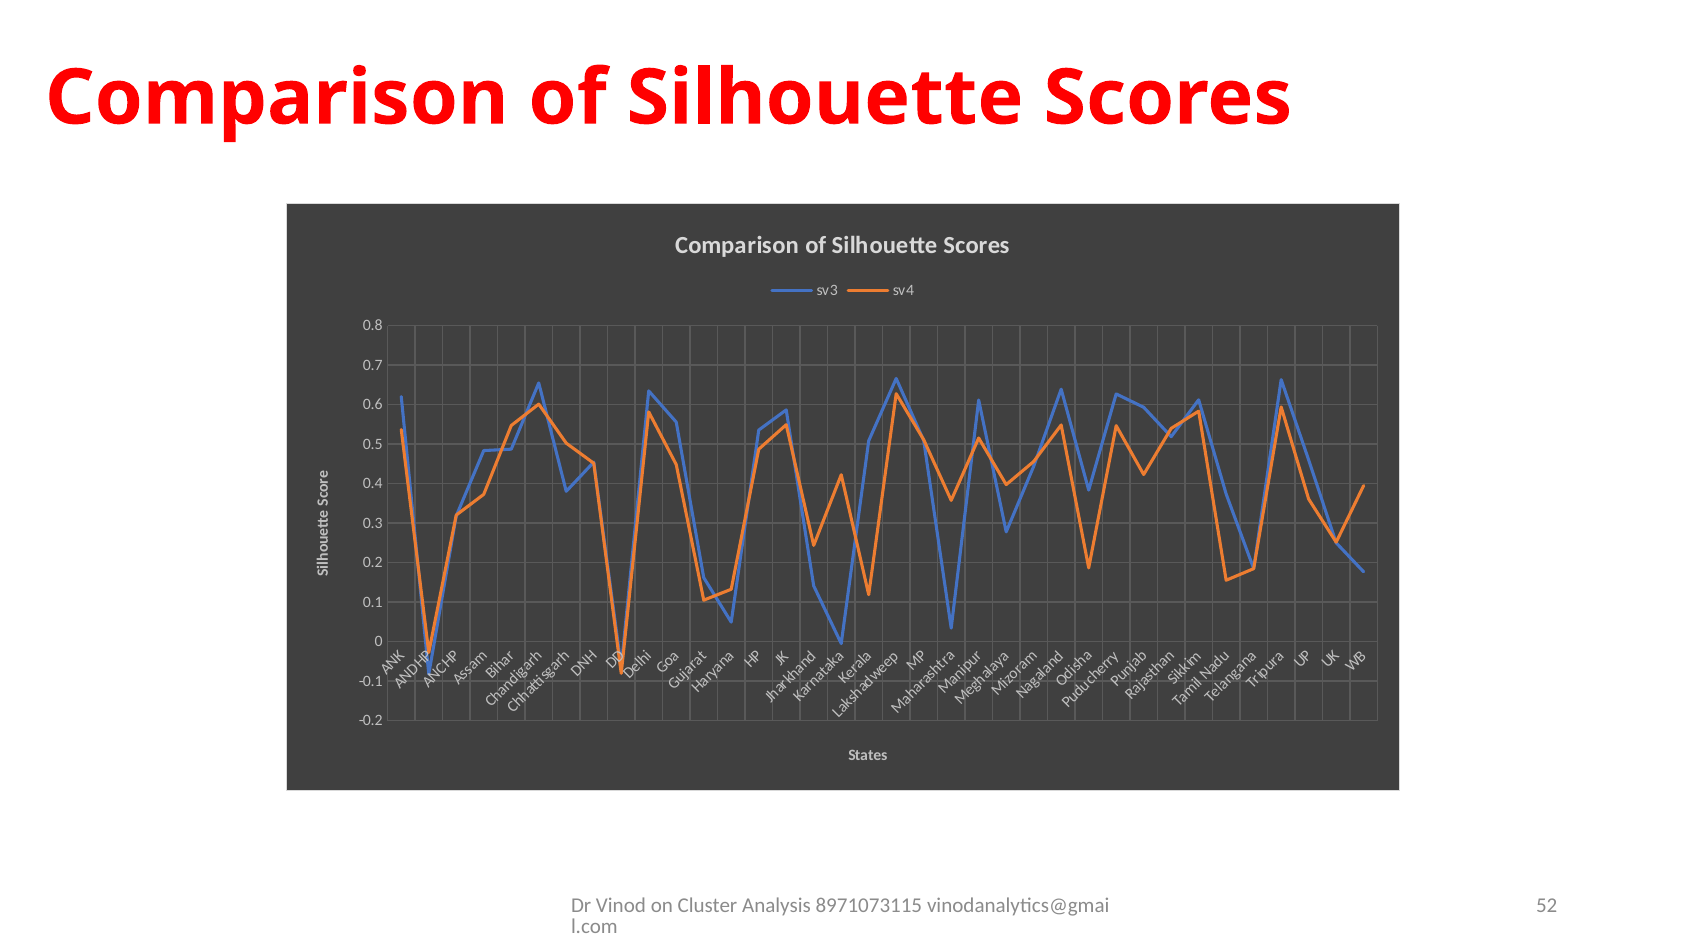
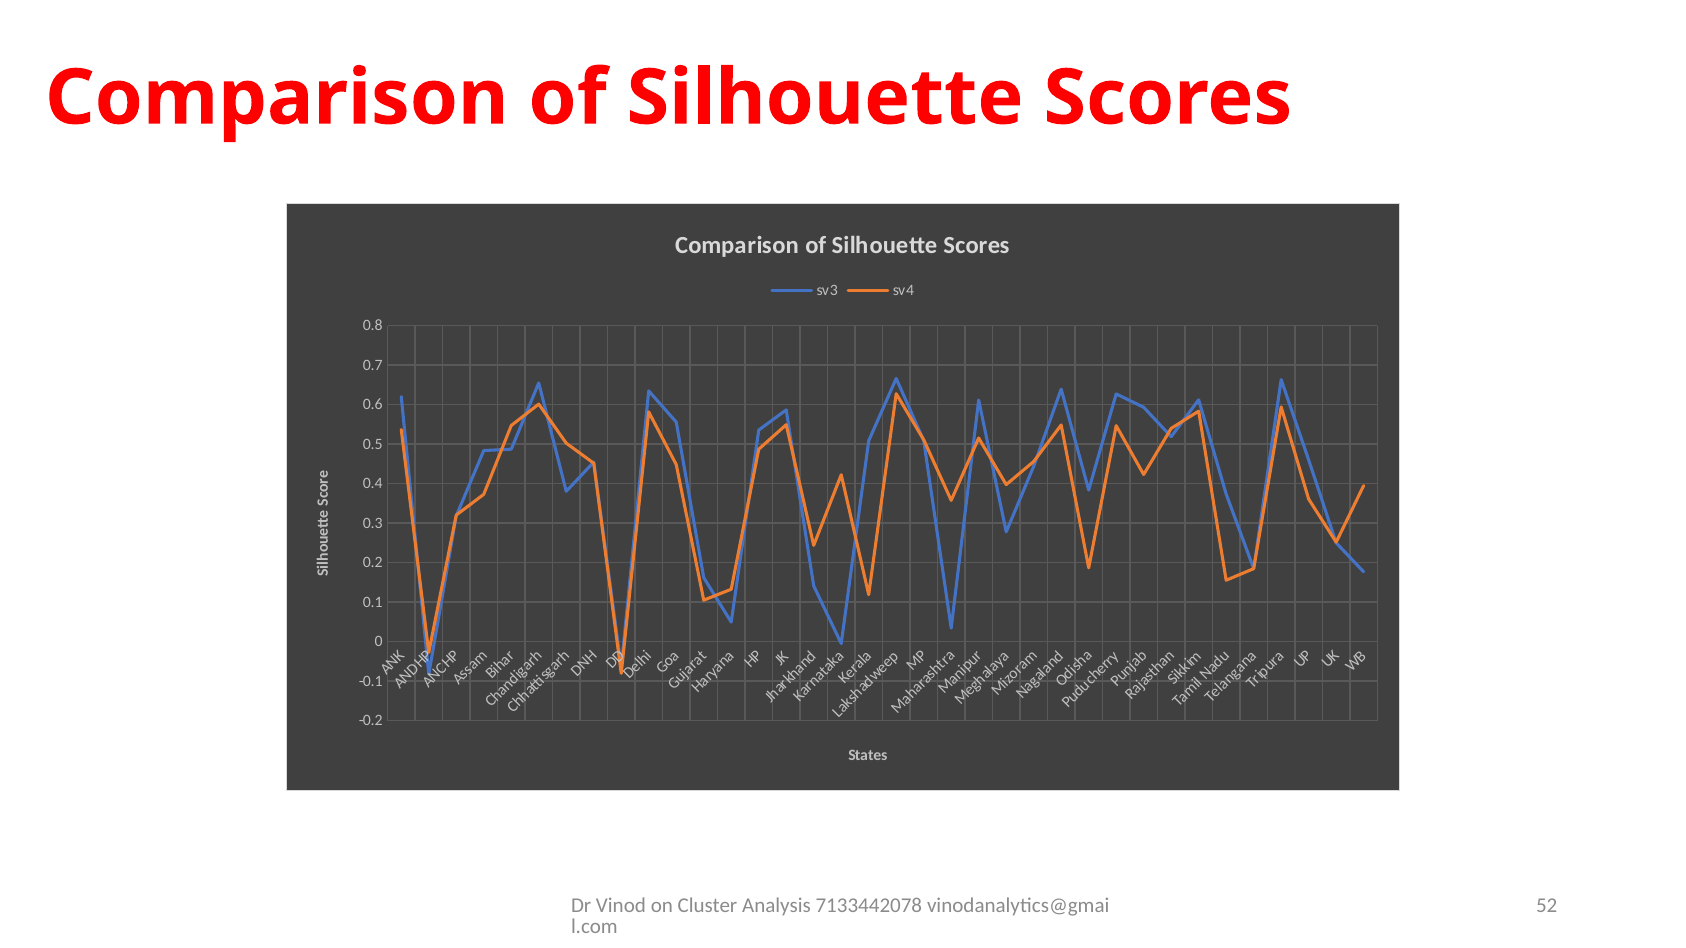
8971073115: 8971073115 -> 7133442078
